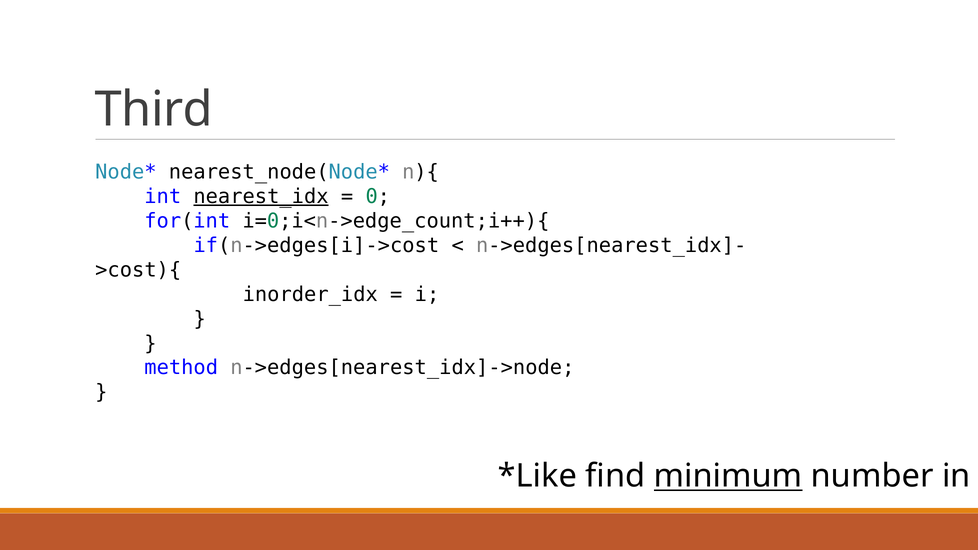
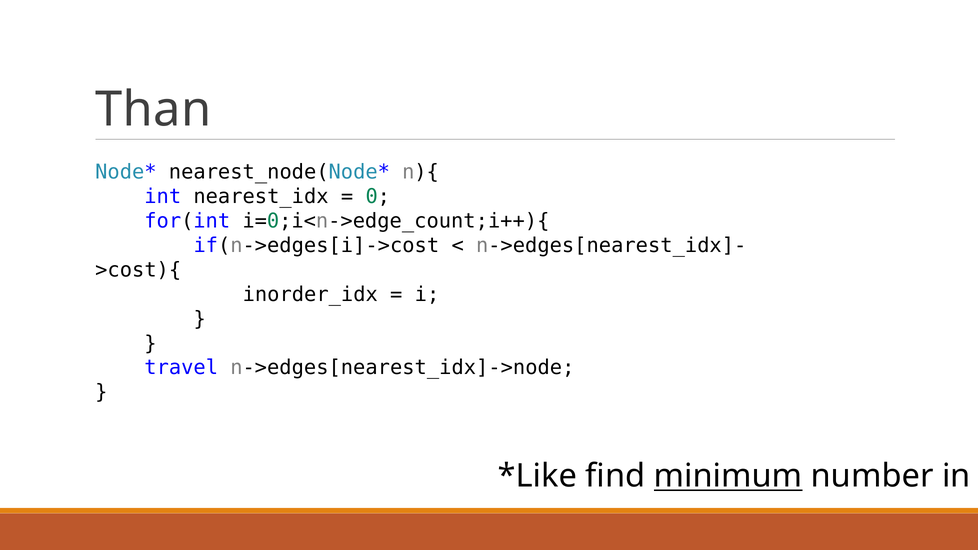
Third: Third -> Than
nearest_idx underline: present -> none
method: method -> travel
